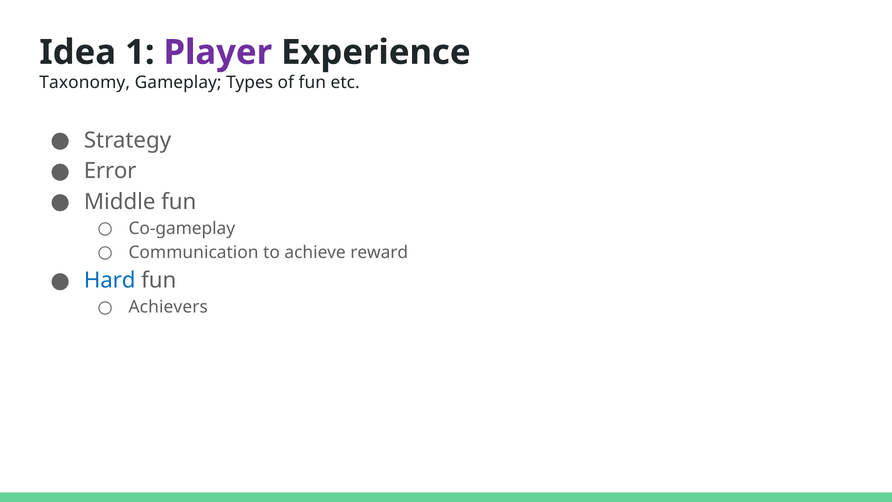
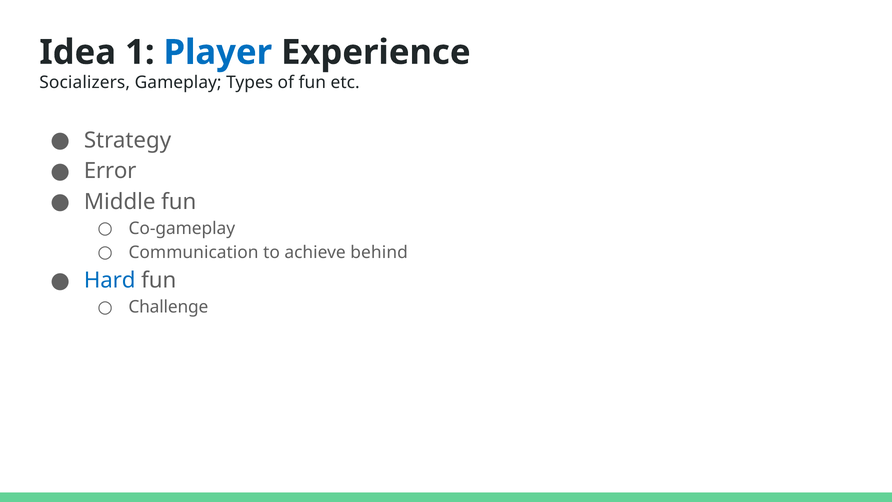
Player colour: purple -> blue
Taxonomy: Taxonomy -> Socializers
reward: reward -> behind
Achievers: Achievers -> Challenge
